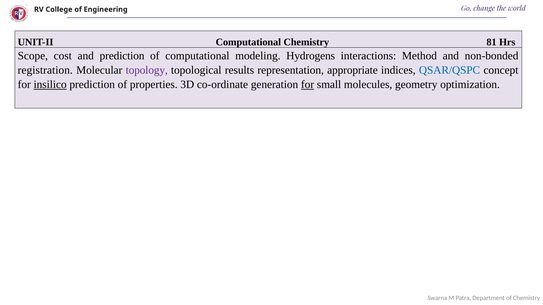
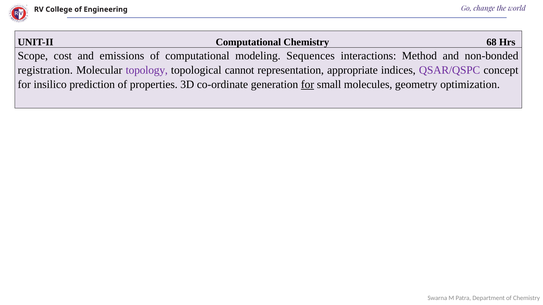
81: 81 -> 68
and prediction: prediction -> emissions
Hydrogens: Hydrogens -> Sequences
results: results -> cannot
QSAR/QSPC colour: blue -> purple
insilico underline: present -> none
